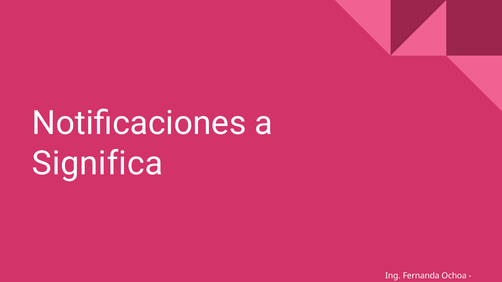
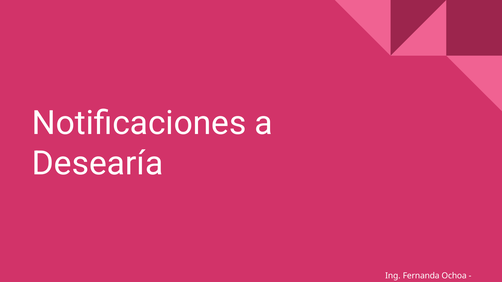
Significa: Significa -> Desearía
